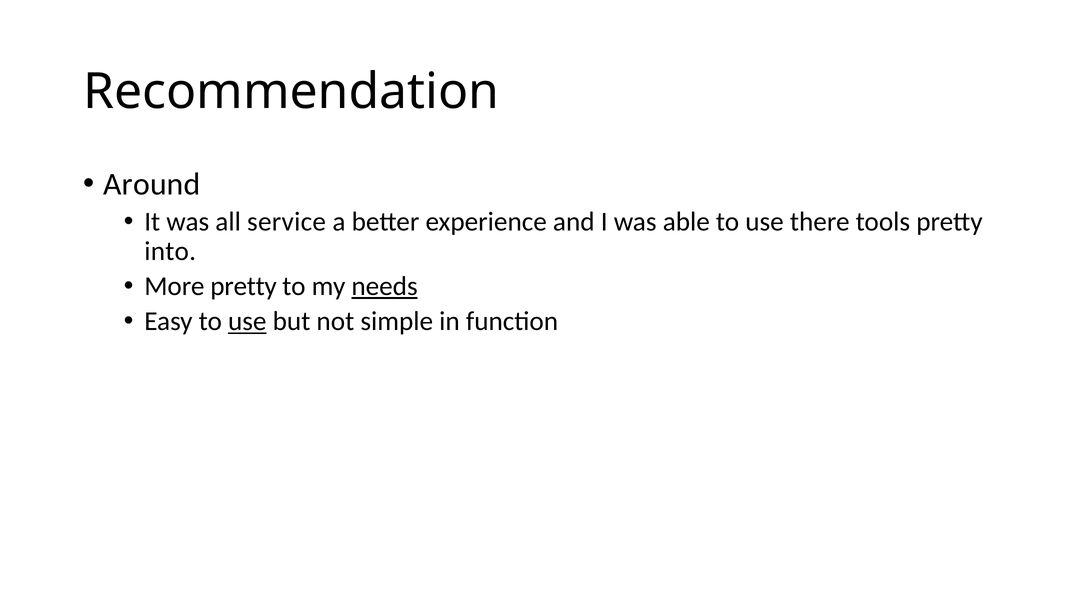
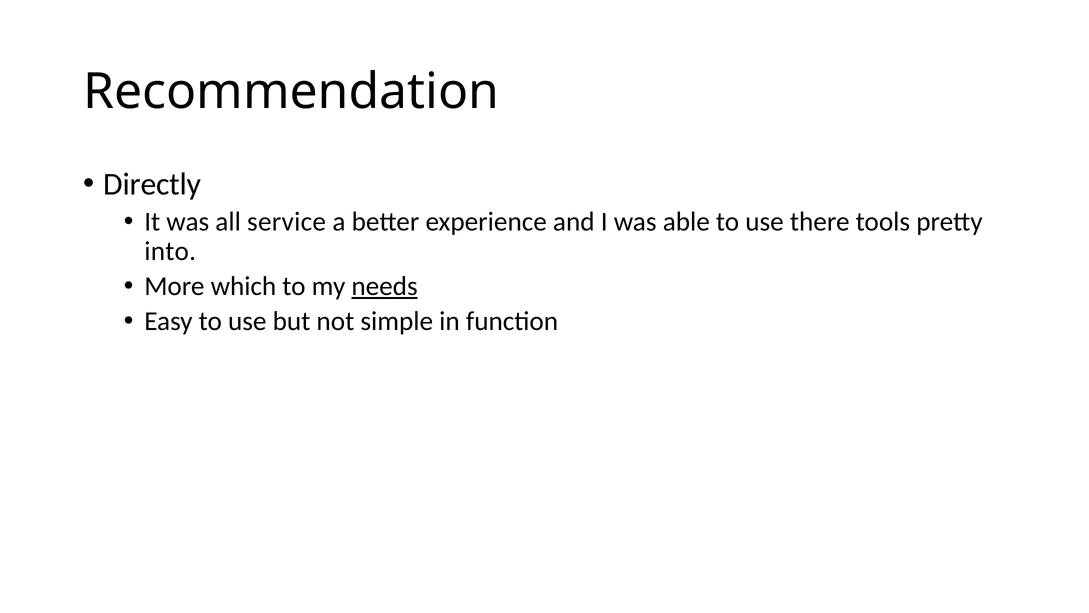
Around: Around -> Directly
More pretty: pretty -> which
use at (247, 321) underline: present -> none
